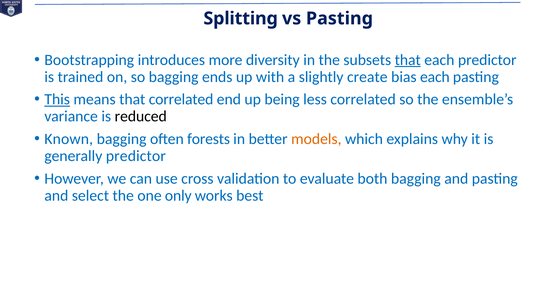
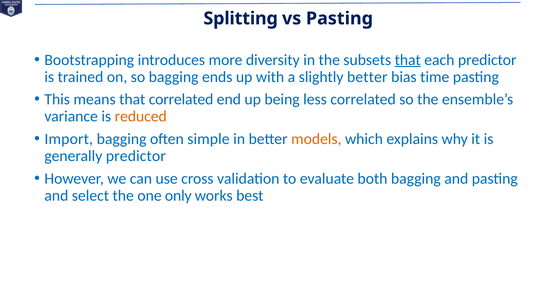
slightly create: create -> better
bias each: each -> time
This underline: present -> none
reduced colour: black -> orange
Known: Known -> Import
forests: forests -> simple
